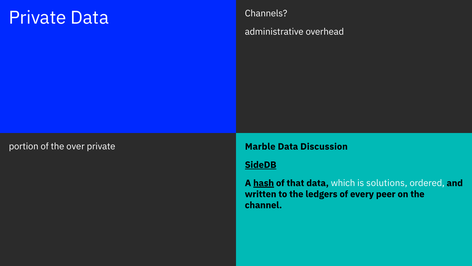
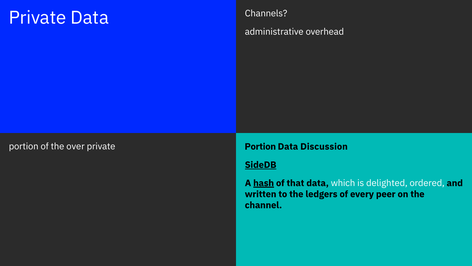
Marble at (260, 146): Marble -> Portion
solutions: solutions -> delighted
